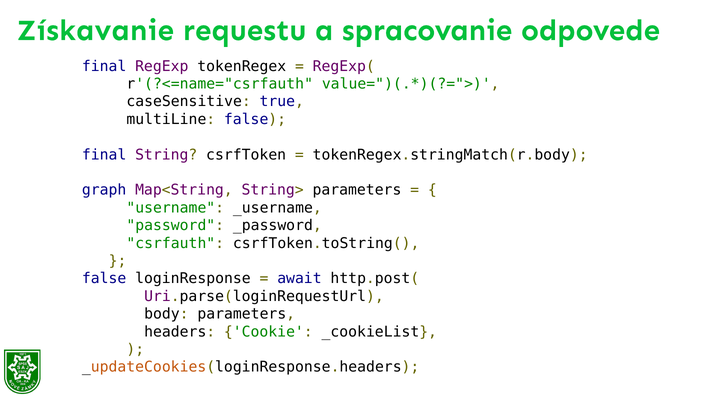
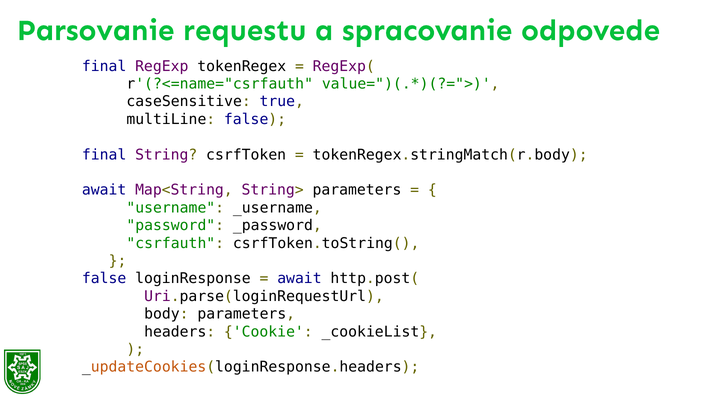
Získavanie: Získavanie -> Parsovanie
graph at (104, 190): graph -> await
